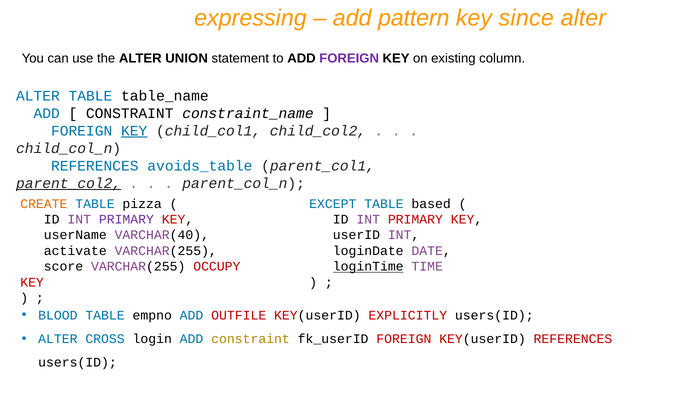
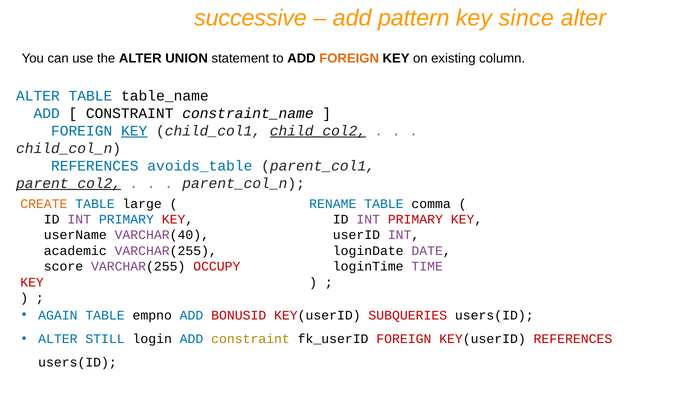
expressing: expressing -> successive
FOREIGN at (349, 58) colour: purple -> orange
child_col2 underline: none -> present
pizza: pizza -> large
EXCEPT: EXCEPT -> RENAME
based: based -> comma
PRIMARY at (126, 220) colour: purple -> blue
activate: activate -> academic
loginTime underline: present -> none
BLOOD: BLOOD -> AGAIN
OUTFILE: OUTFILE -> BONUSID
EXPLICITLY: EXPLICITLY -> SUBQUERIES
CROSS: CROSS -> STILL
